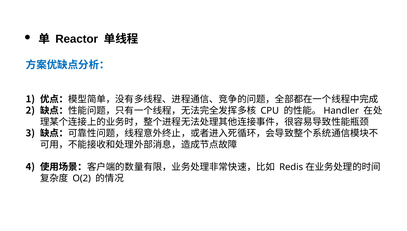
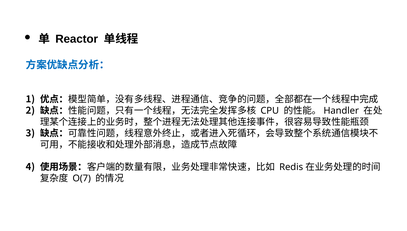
O(2: O(2 -> O(7
